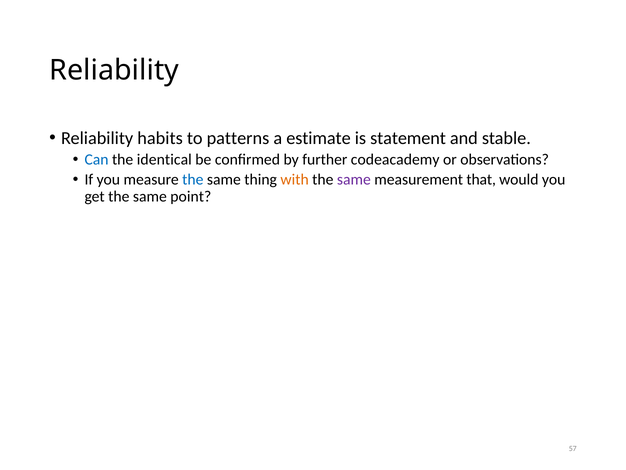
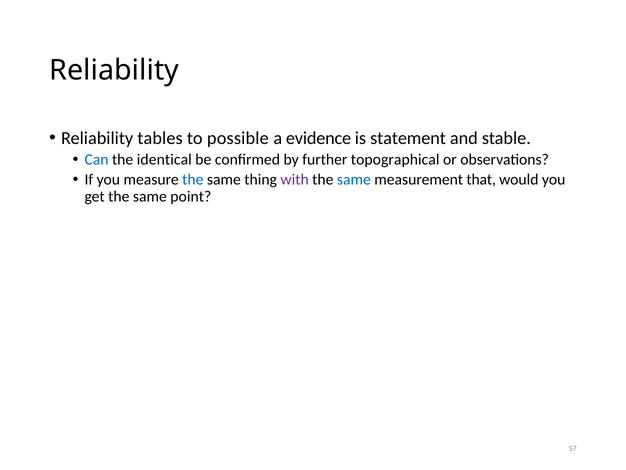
habits: habits -> tables
patterns: patterns -> possible
estimate: estimate -> evidence
codeacademy: codeacademy -> topographical
with colour: orange -> purple
same at (354, 180) colour: purple -> blue
